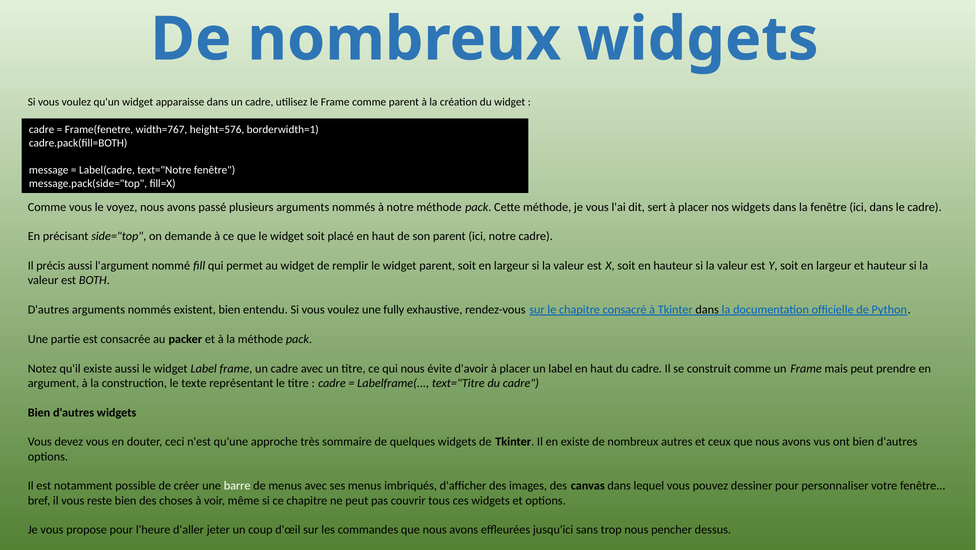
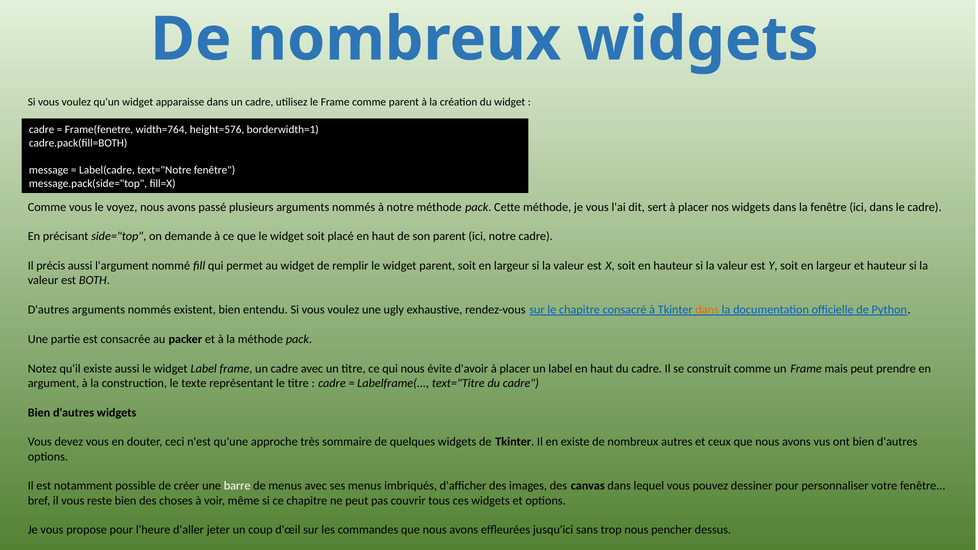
width=767: width=767 -> width=764
fully: fully -> ugly
dans at (707, 310) colour: black -> orange
